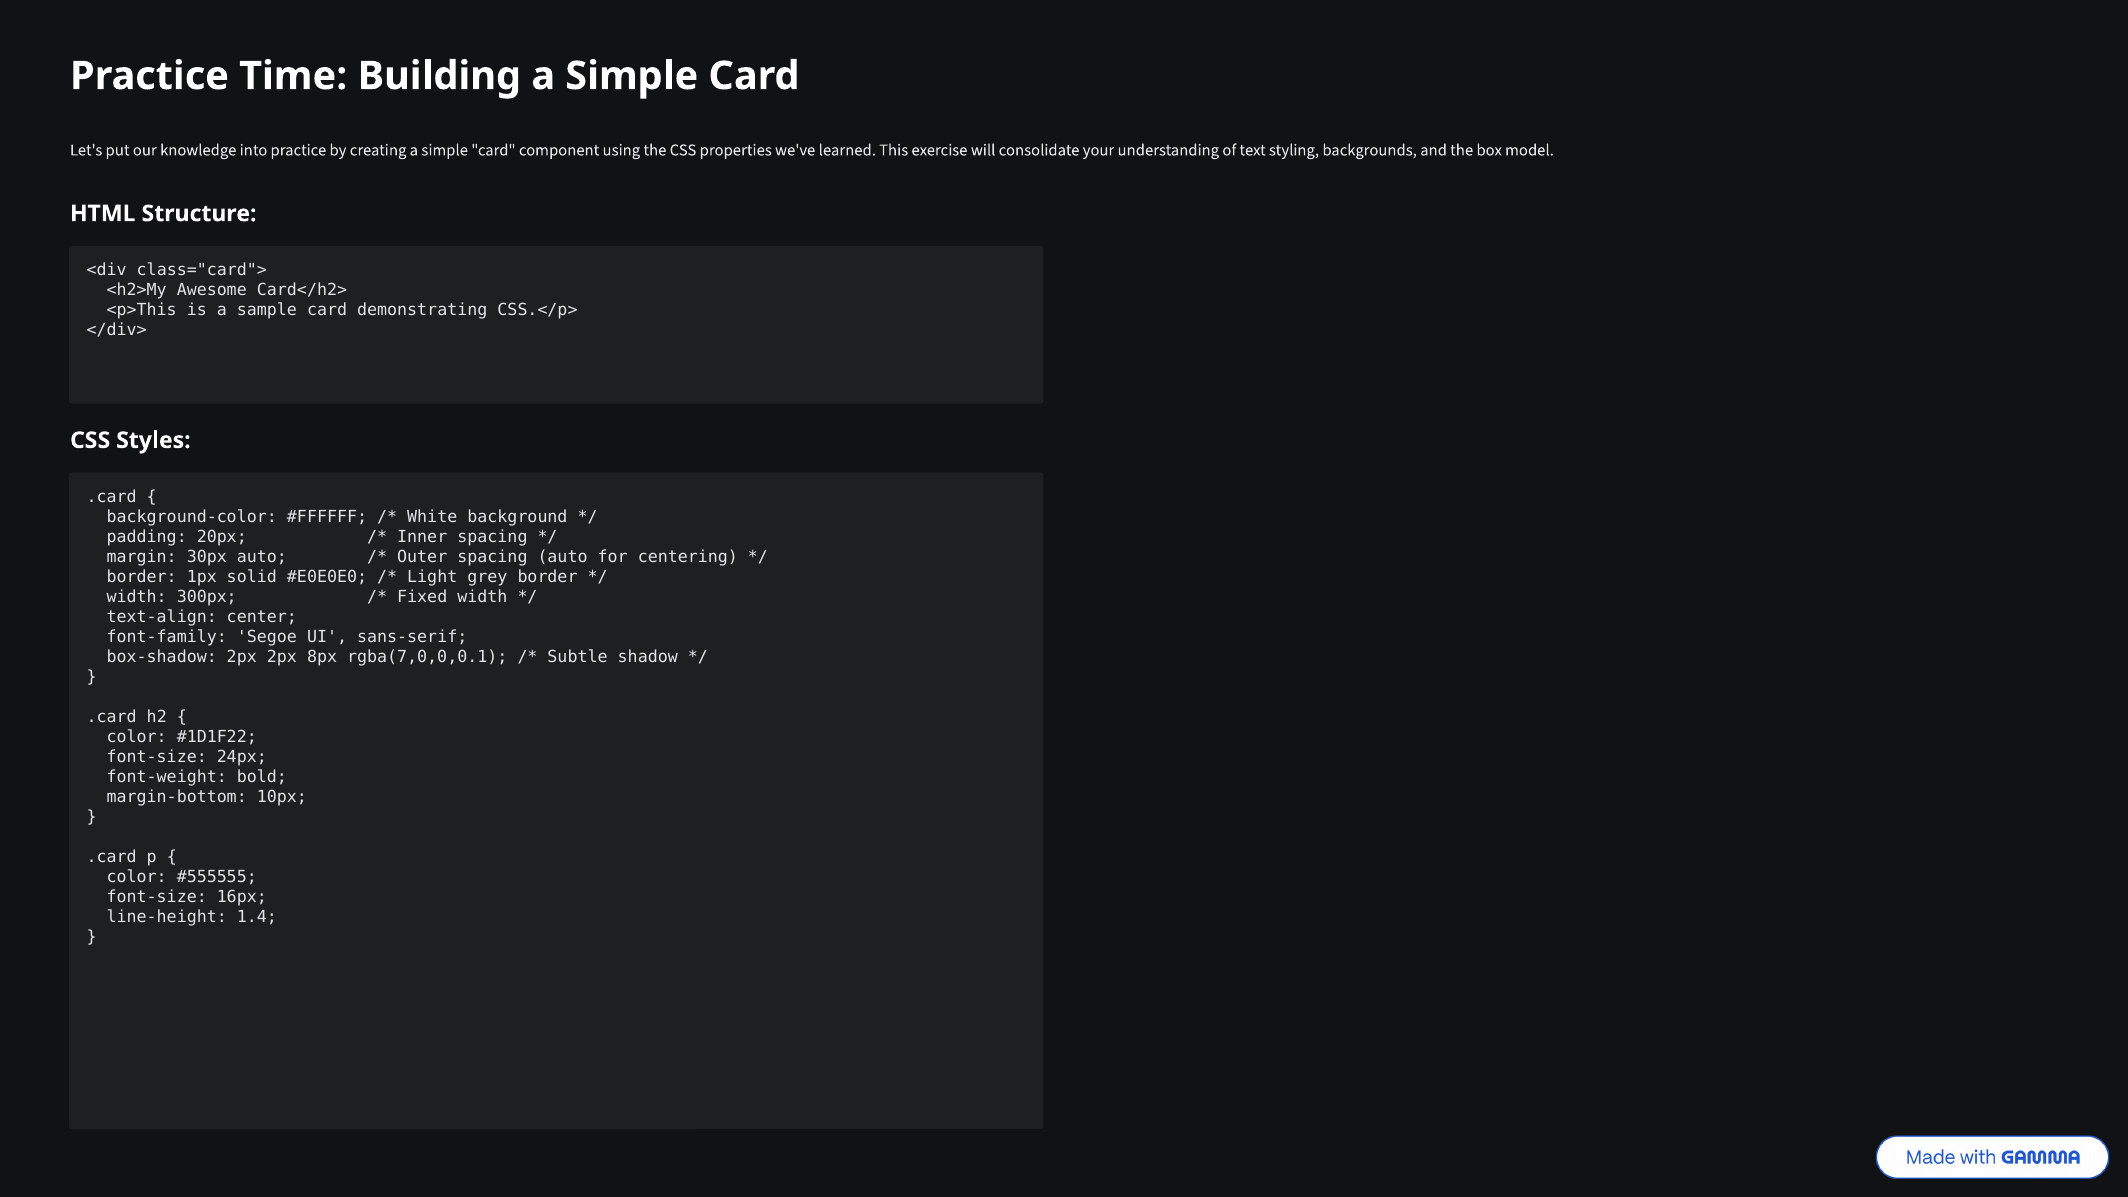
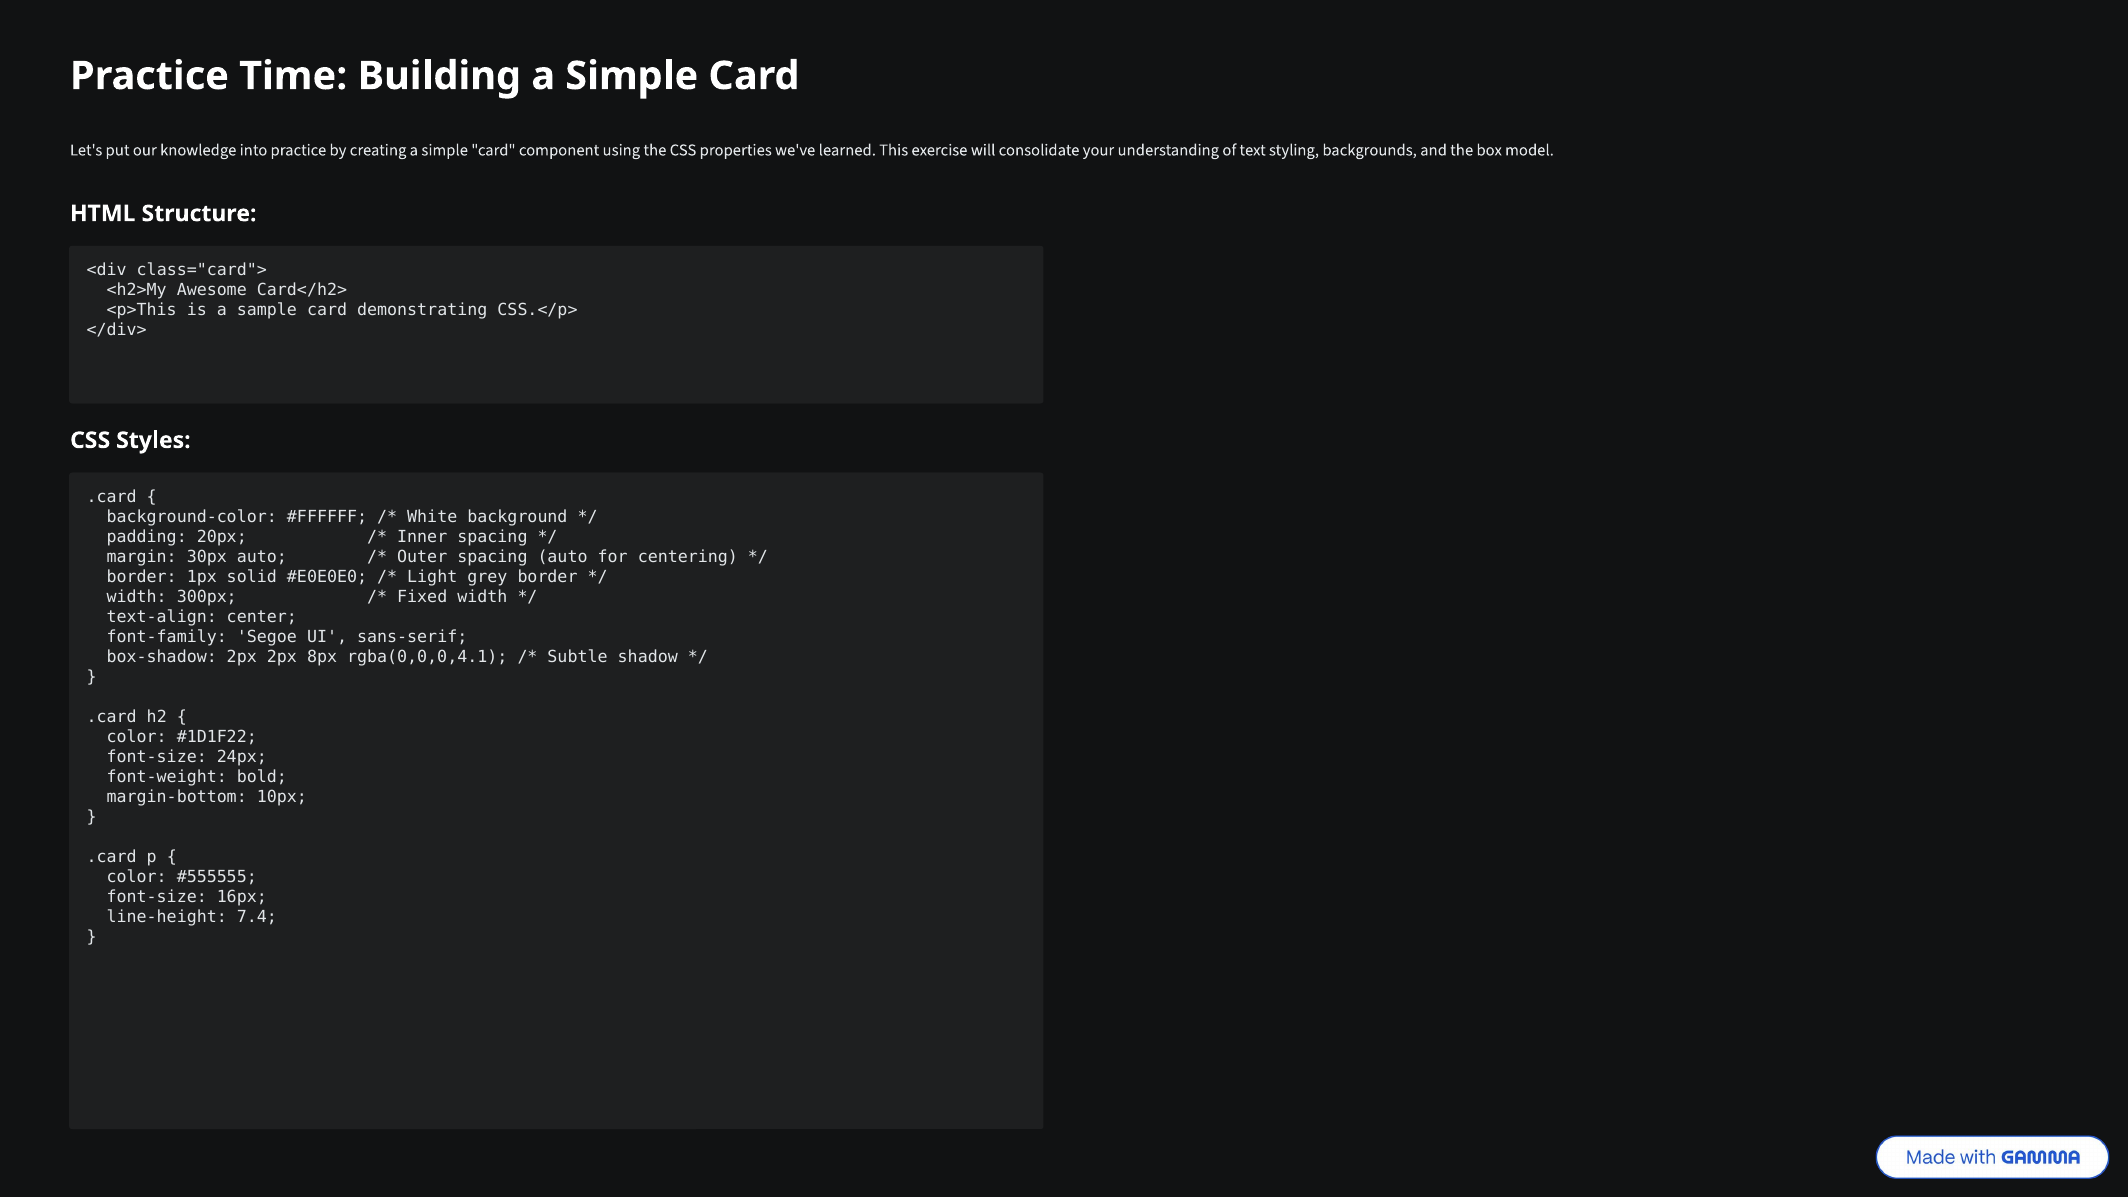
rgba(7,0,0,0.1: rgba(7,0,0,0.1 -> rgba(0,0,0,4.1
1.4: 1.4 -> 7.4
